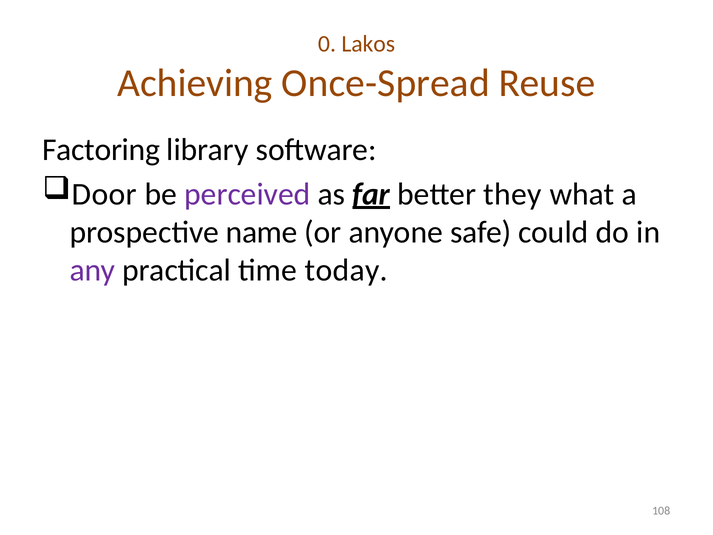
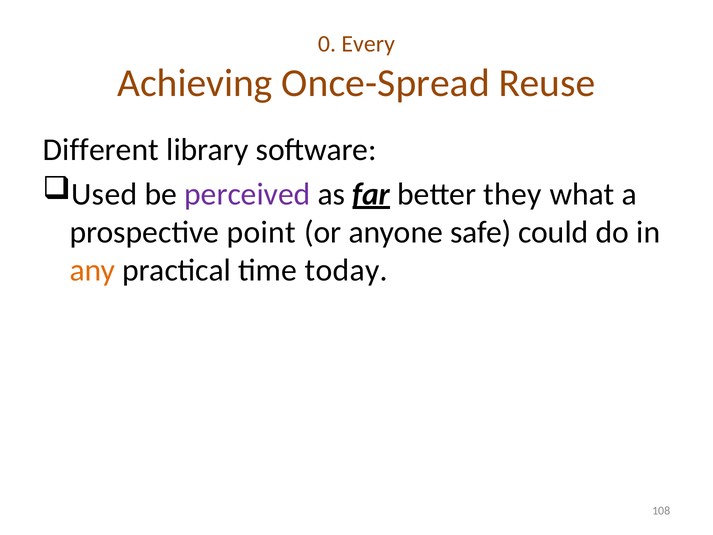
Lakos: Lakos -> Every
Factoring: Factoring -> Different
Door: Door -> Used
name: name -> point
any colour: purple -> orange
